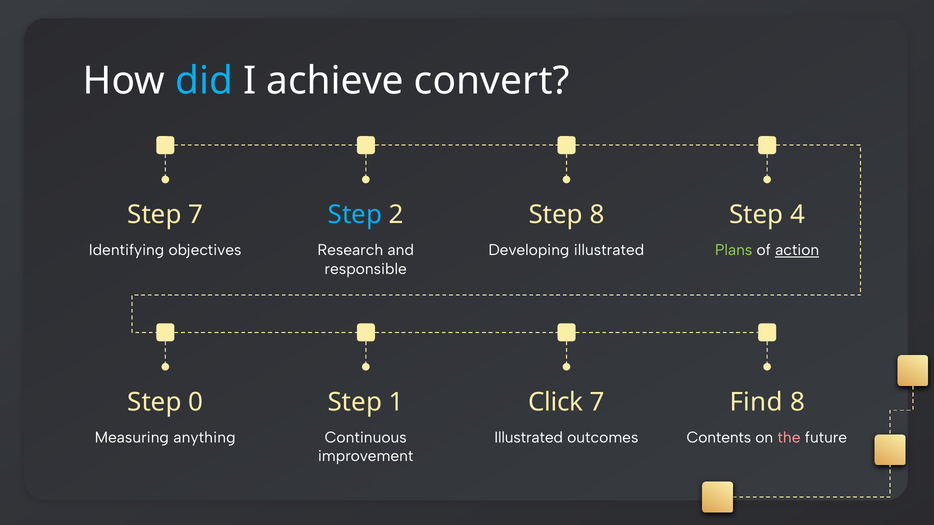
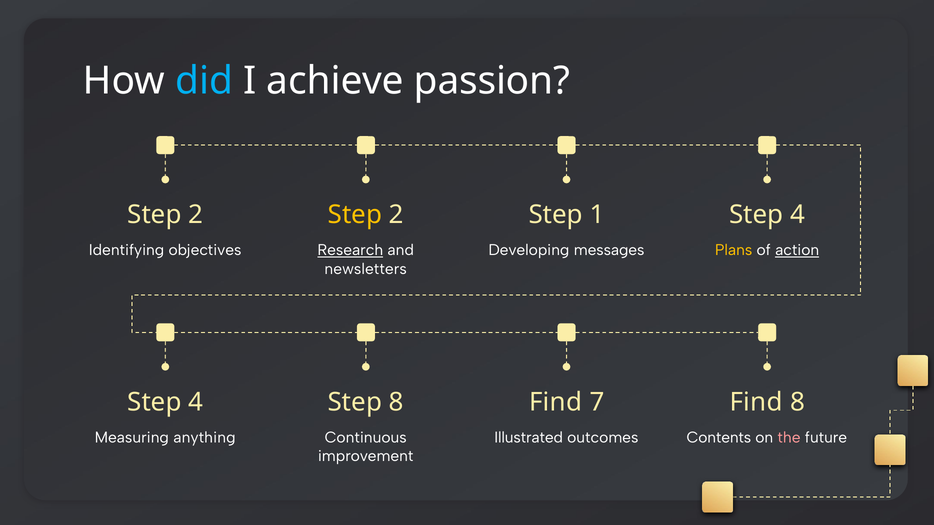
convert: convert -> passion
7 at (196, 215): 7 -> 2
Step at (355, 215) colour: light blue -> yellow
Step 8: 8 -> 1
Research underline: none -> present
Developing illustrated: illustrated -> messages
Plans colour: light green -> yellow
responsible: responsible -> newsletters
0 at (196, 402): 0 -> 4
Step 1: 1 -> 8
Click at (556, 402): Click -> Find
